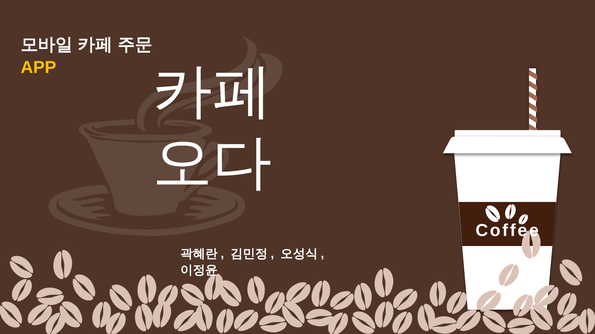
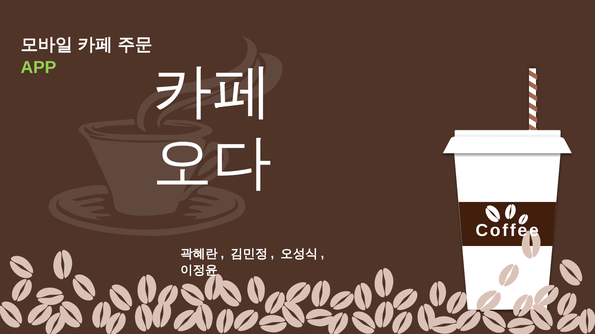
APP colour: yellow -> light green
